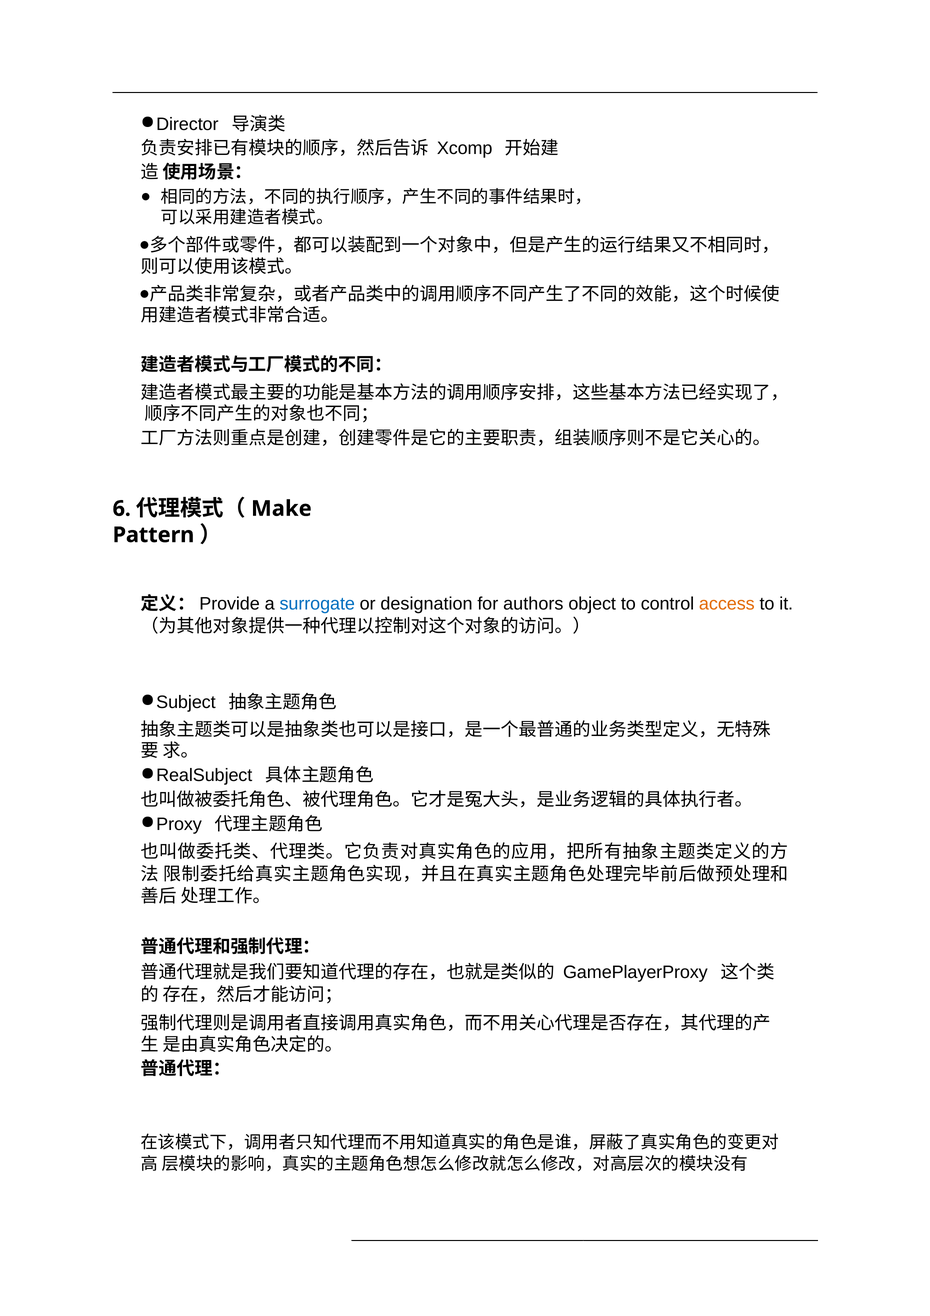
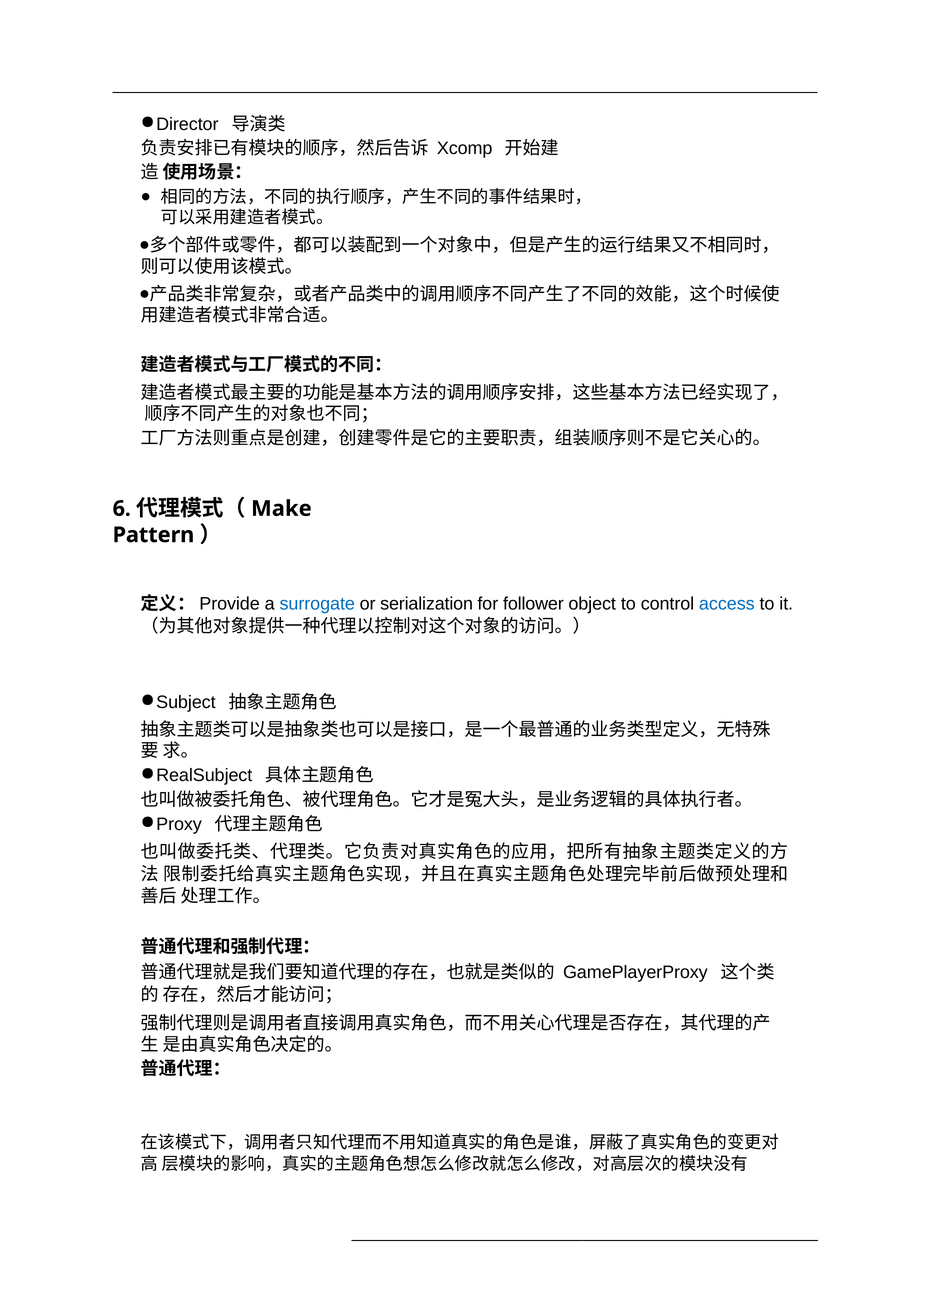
designation: designation -> serialization
authors: authors -> follower
access colour: orange -> blue
